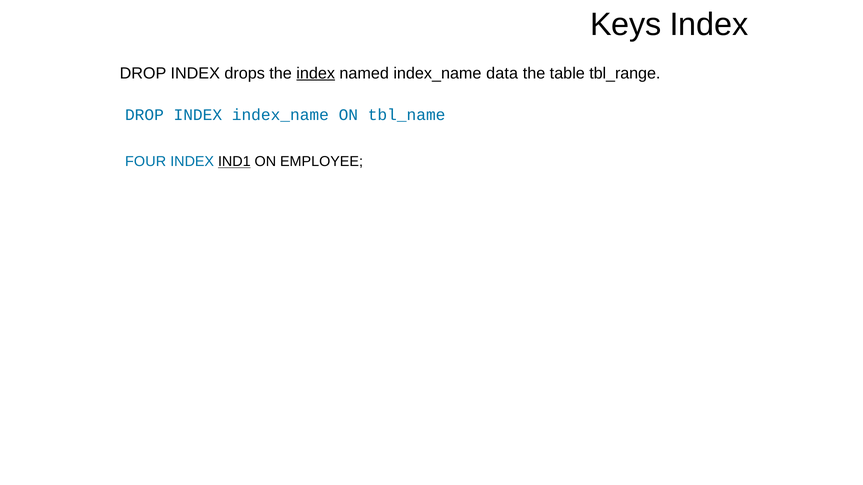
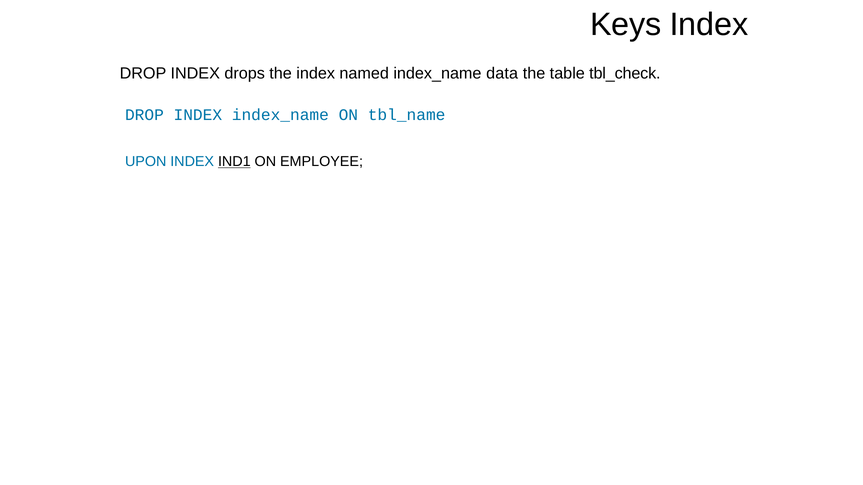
index at (316, 73) underline: present -> none
tbl_range: tbl_range -> tbl_check
FOUR: FOUR -> UPON
